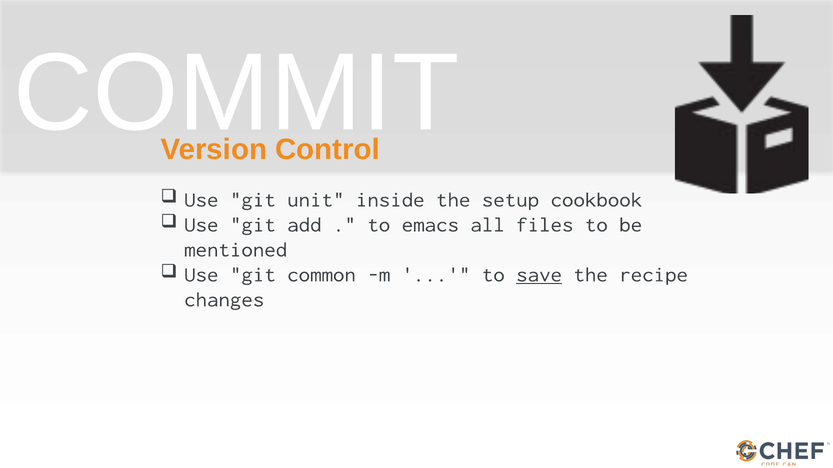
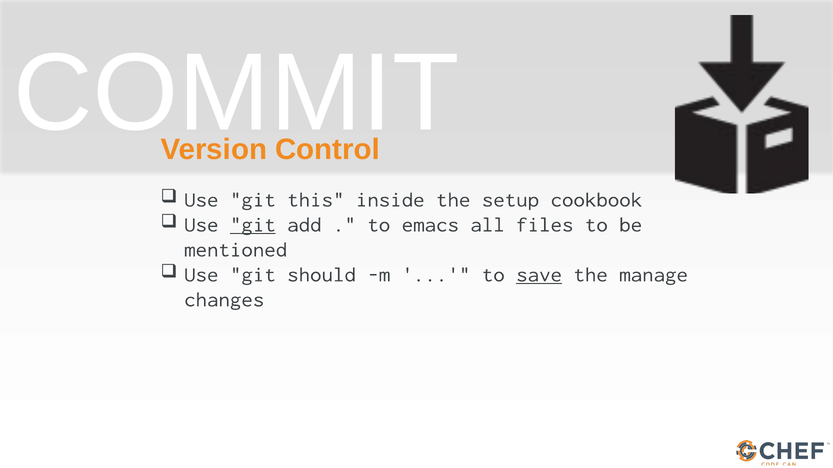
unit: unit -> this
git at (253, 225) underline: none -> present
common: common -> should
recipe: recipe -> manage
